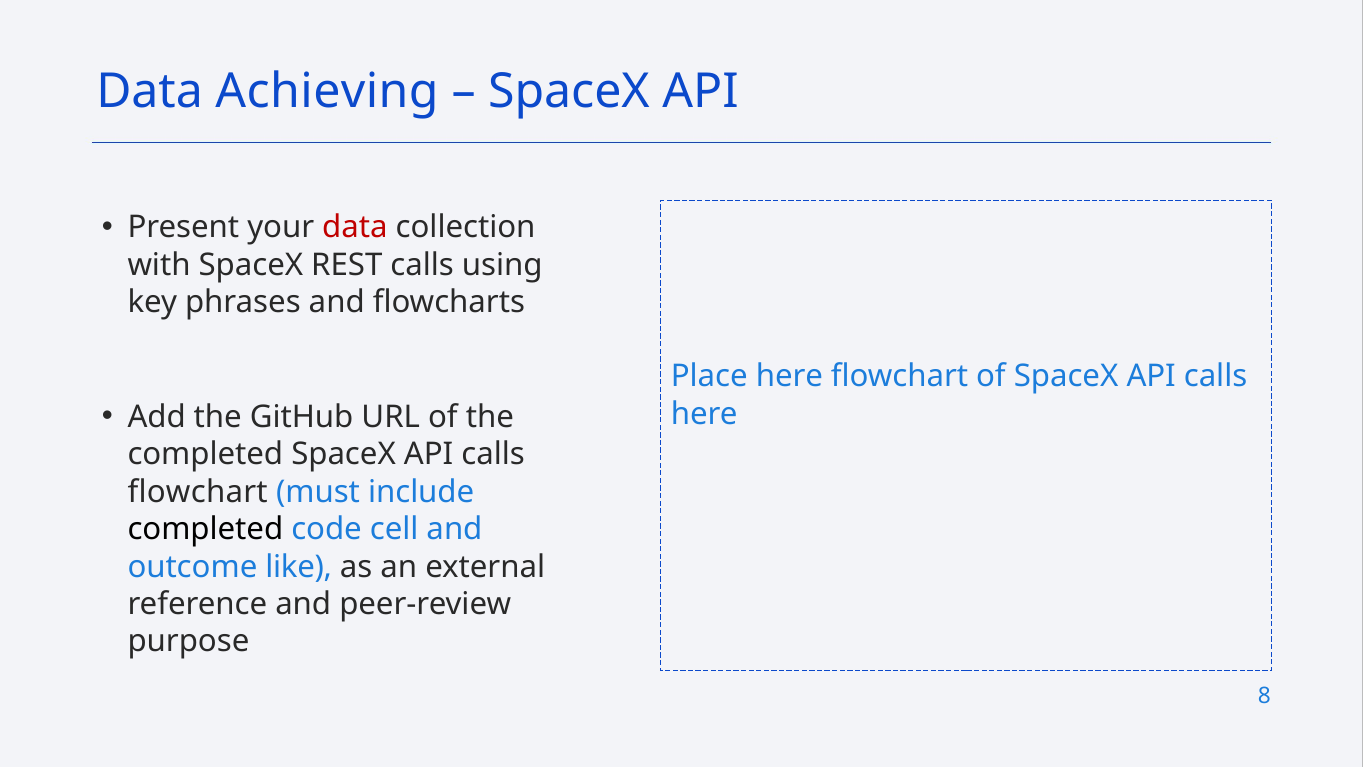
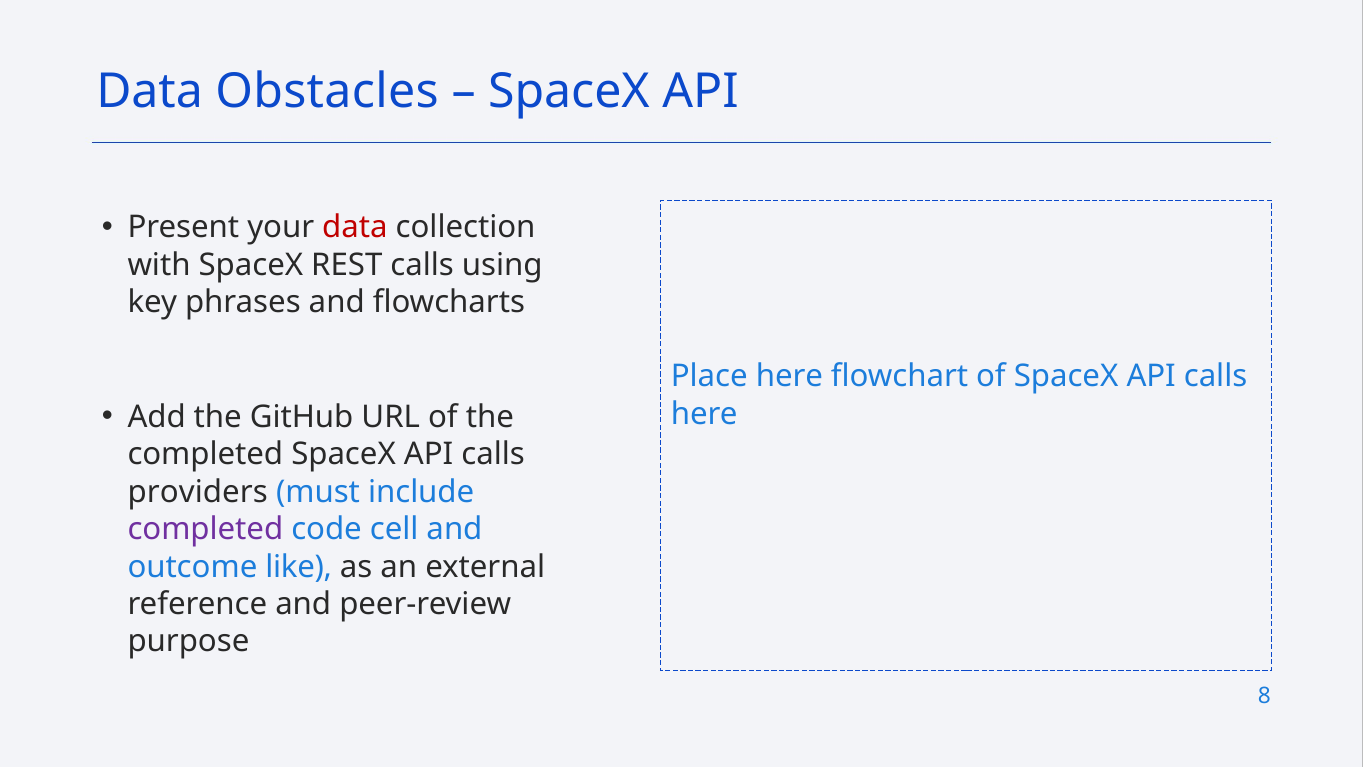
Achieving: Achieving -> Obstacles
flowchart at (198, 492): flowchart -> providers
completed at (205, 529) colour: black -> purple
